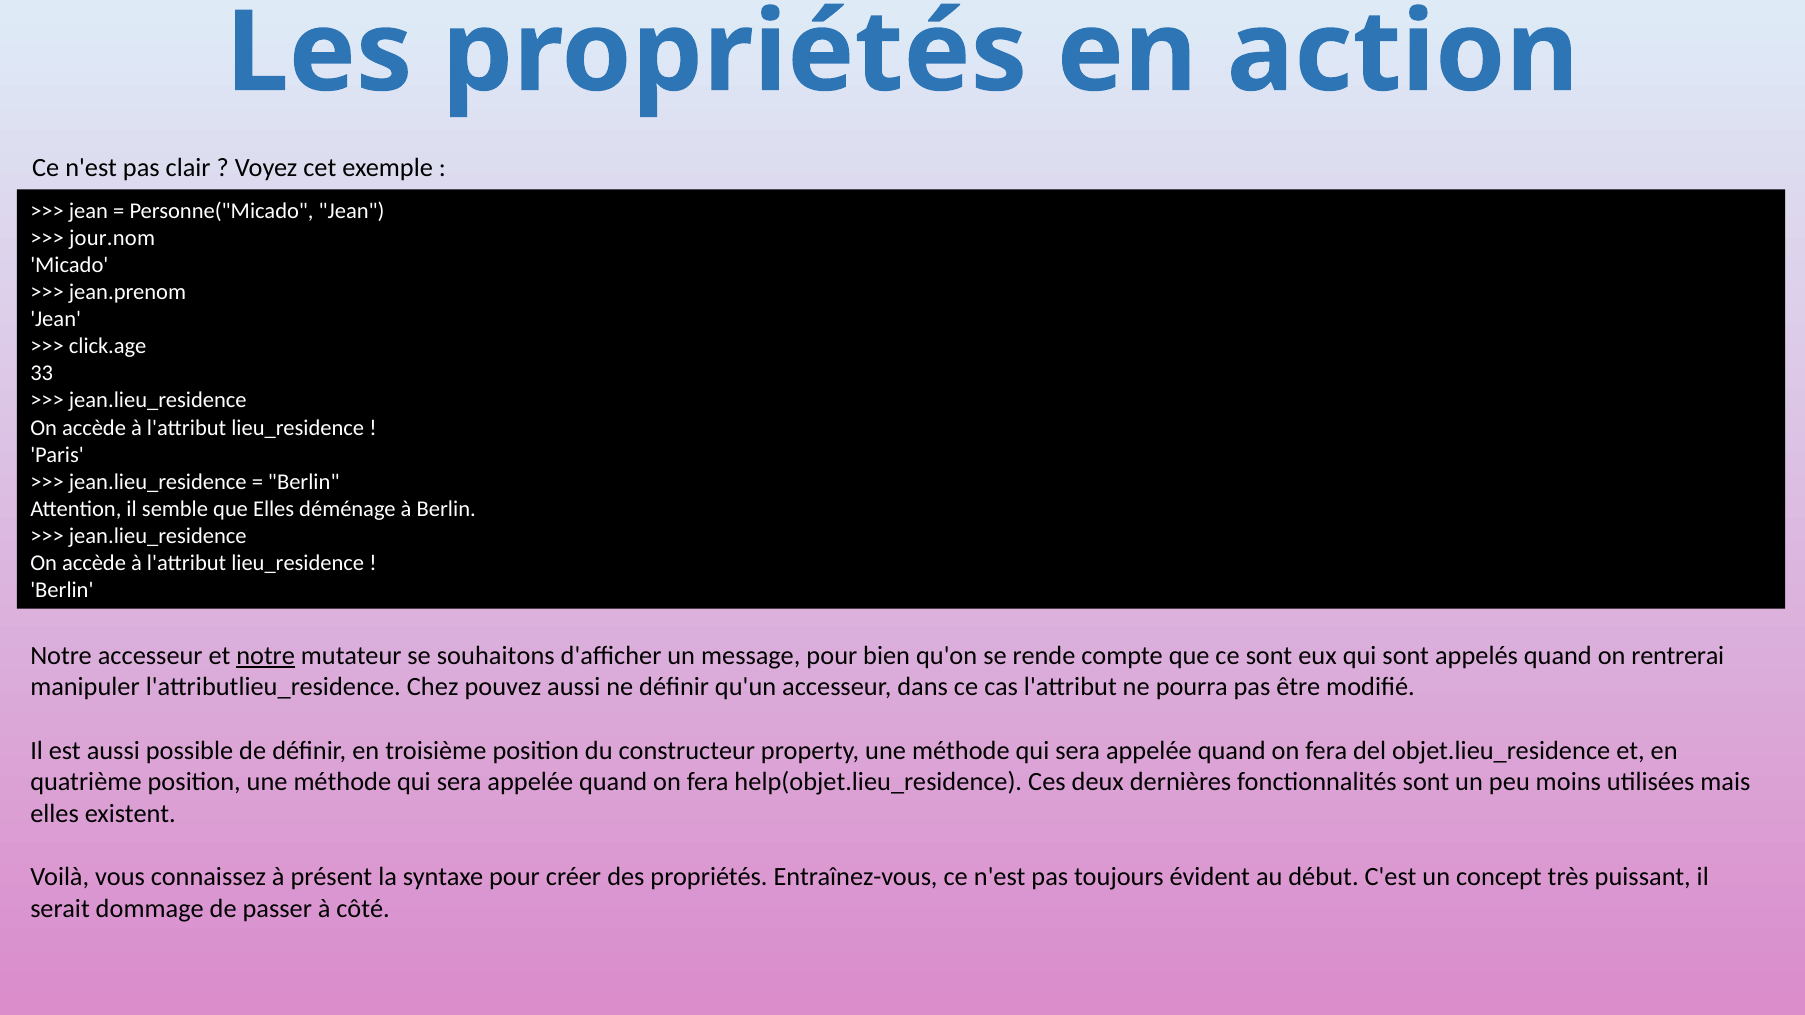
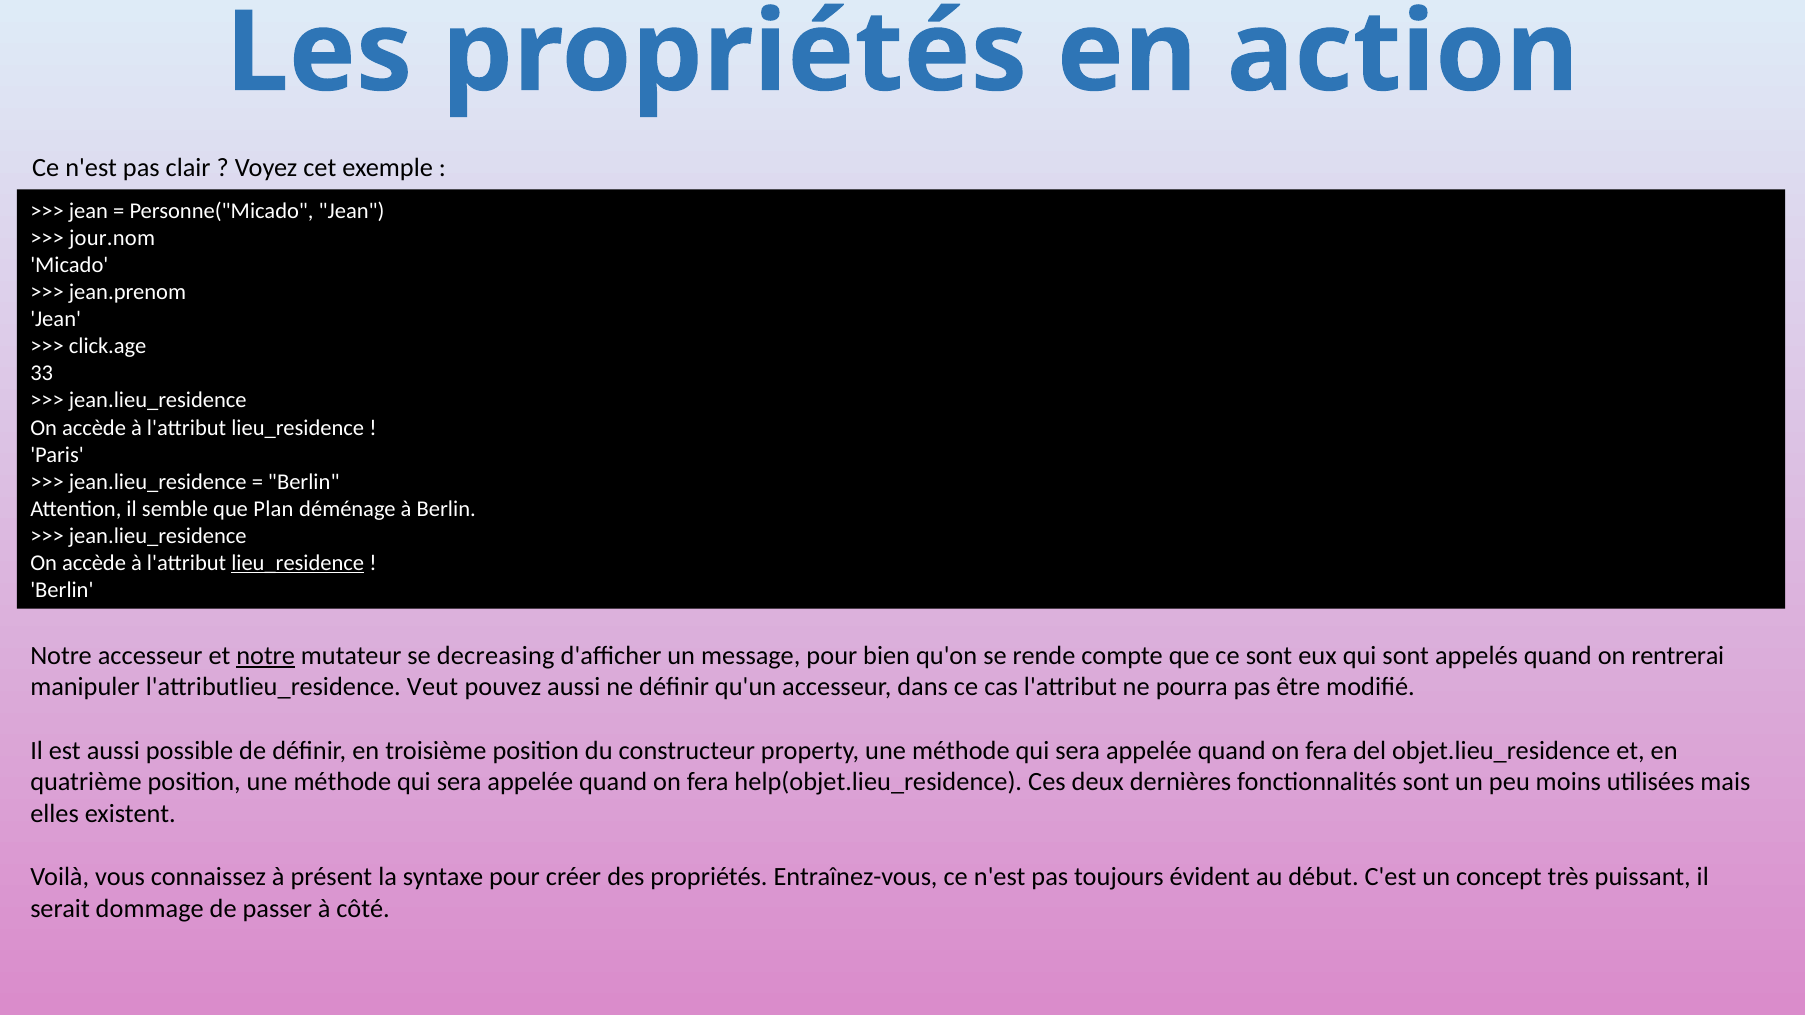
que Elles: Elles -> Plan
lieu_residence at (298, 563) underline: none -> present
souhaitons: souhaitons -> decreasing
Chez: Chez -> Veut
